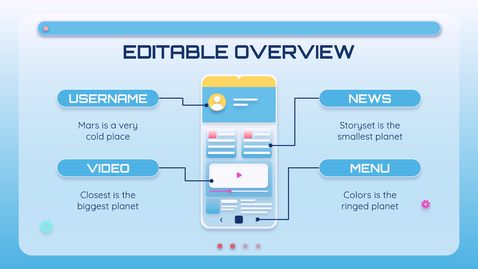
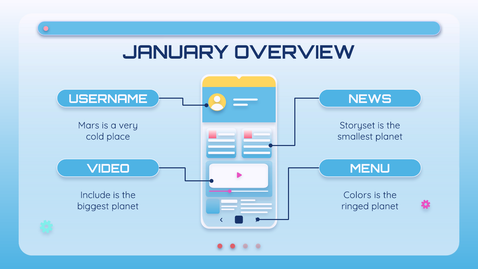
EDITABLE: EDITABLE -> JANUARY
Closest: Closest -> Include
